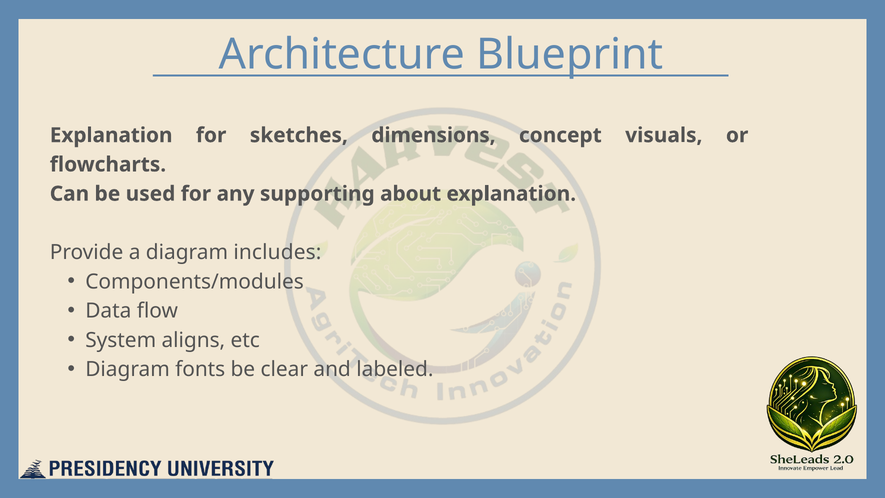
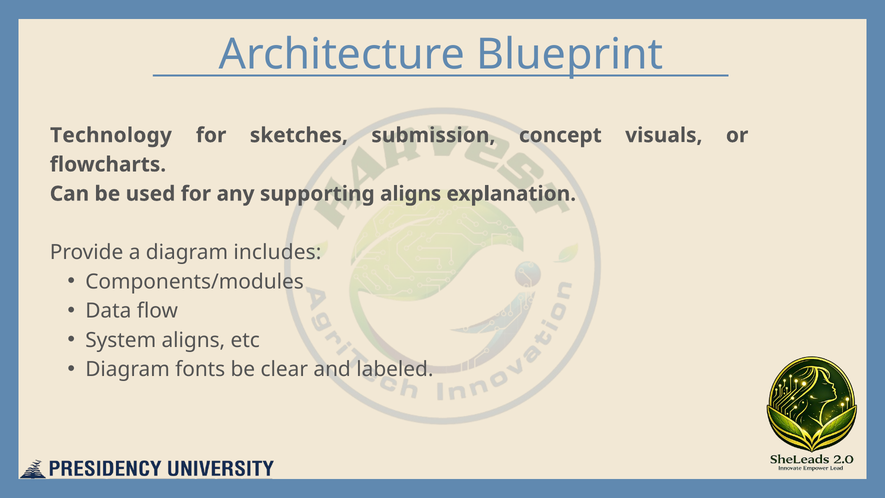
Explanation at (111, 135): Explanation -> Technology
dimensions: dimensions -> submission
supporting about: about -> aligns
